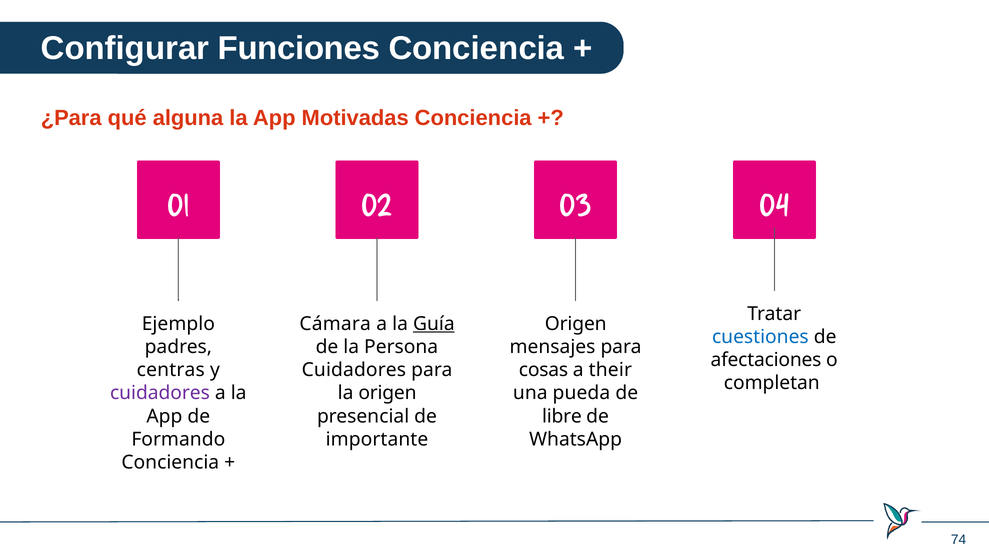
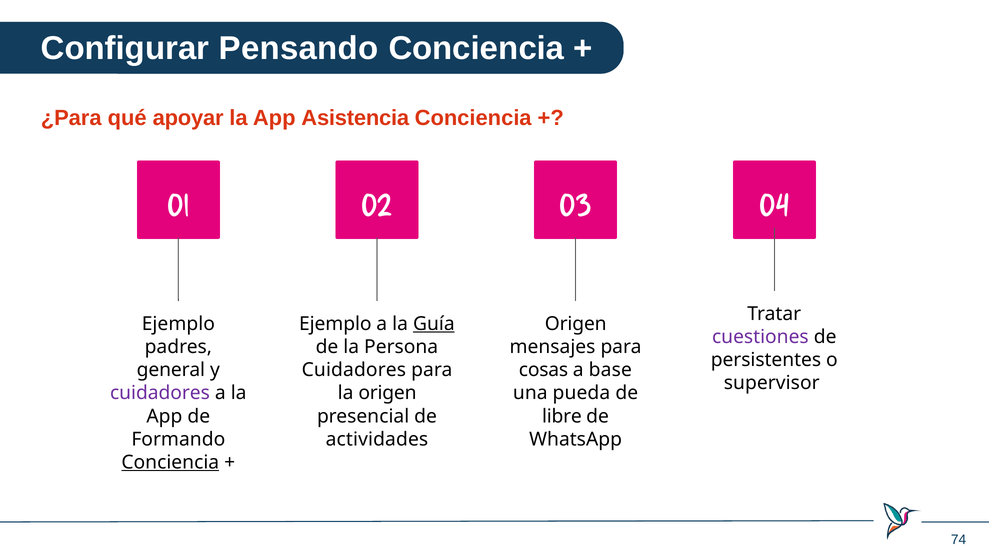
Funciones: Funciones -> Pensando
alguna: alguna -> apoyar
Motivadas: Motivadas -> Asistencia
Cámara at (335, 324): Cámara -> Ejemplo
cuestiones colour: blue -> purple
afectaciones: afectaciones -> persistentes
centras: centras -> general
their: their -> base
completan: completan -> supervisor
importante: importante -> actividades
Conciencia at (170, 463) underline: none -> present
